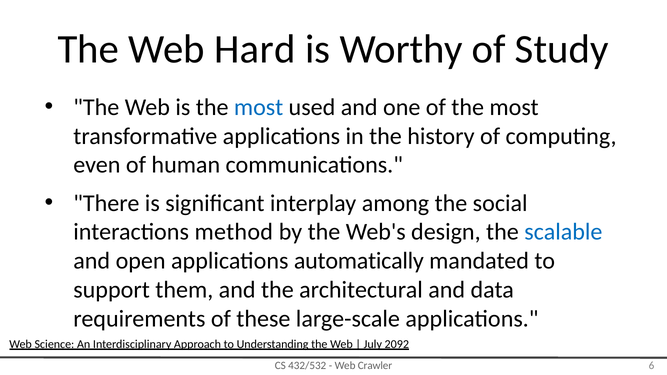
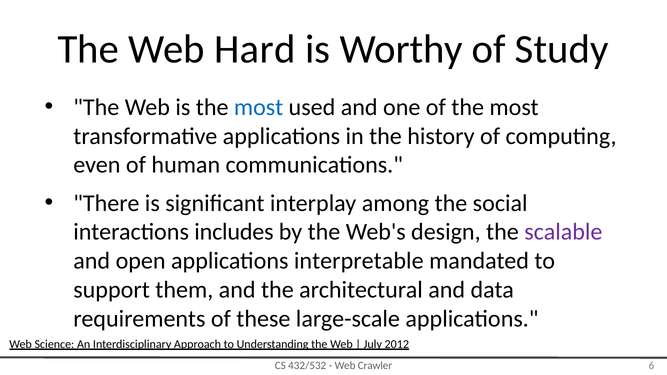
method: method -> includes
scalable colour: blue -> purple
automatically: automatically -> interpretable
2092: 2092 -> 2012
